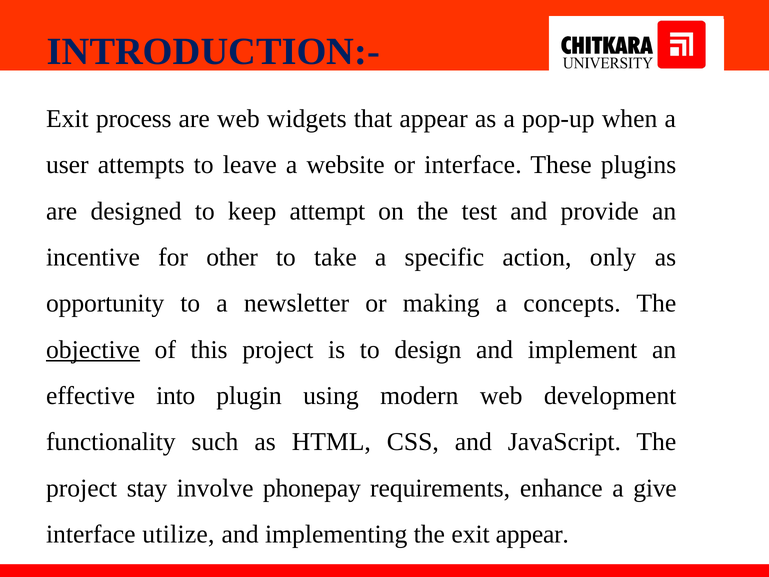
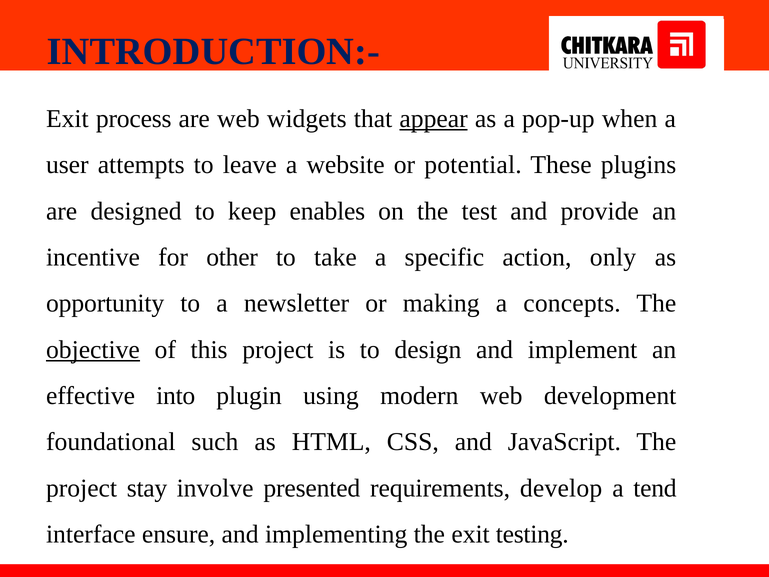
appear at (434, 119) underline: none -> present
or interface: interface -> potential
attempt: attempt -> enables
functionality: functionality -> foundational
phonepay: phonepay -> presented
enhance: enhance -> develop
give: give -> tend
utilize: utilize -> ensure
exit appear: appear -> testing
